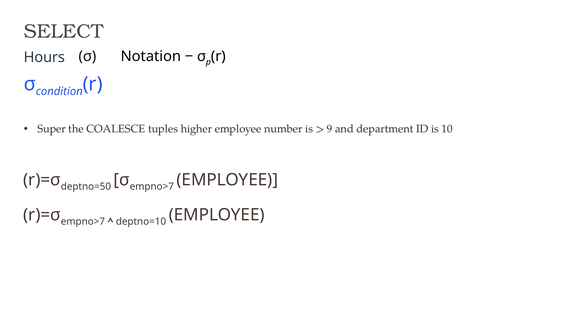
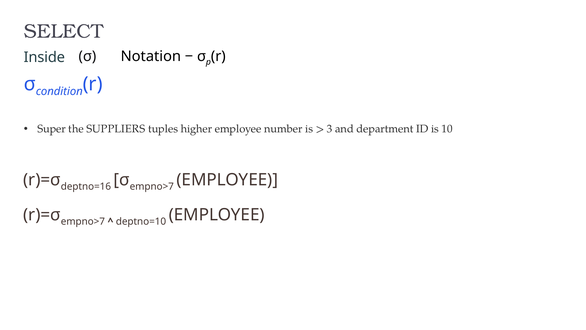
Hours: Hours -> Inside
COALESCE: COALESCE -> SUPPLIERS
9: 9 -> 3
deptno=50: deptno=50 -> deptno=16
